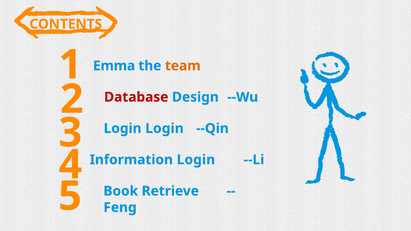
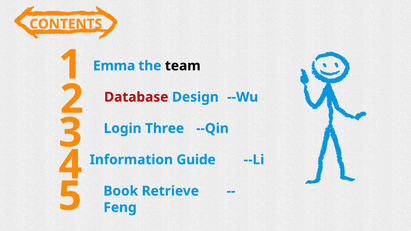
team colour: orange -> black
Login Login: Login -> Three
Login at (196, 160): Login -> Guide
